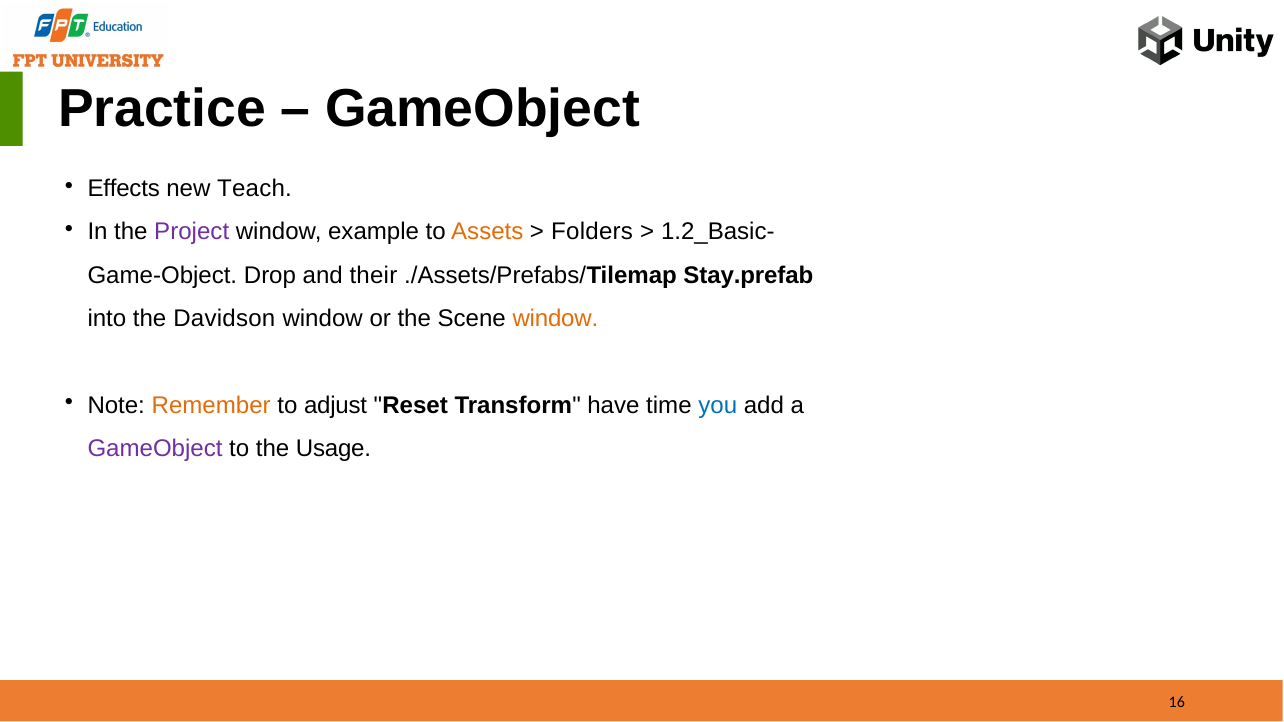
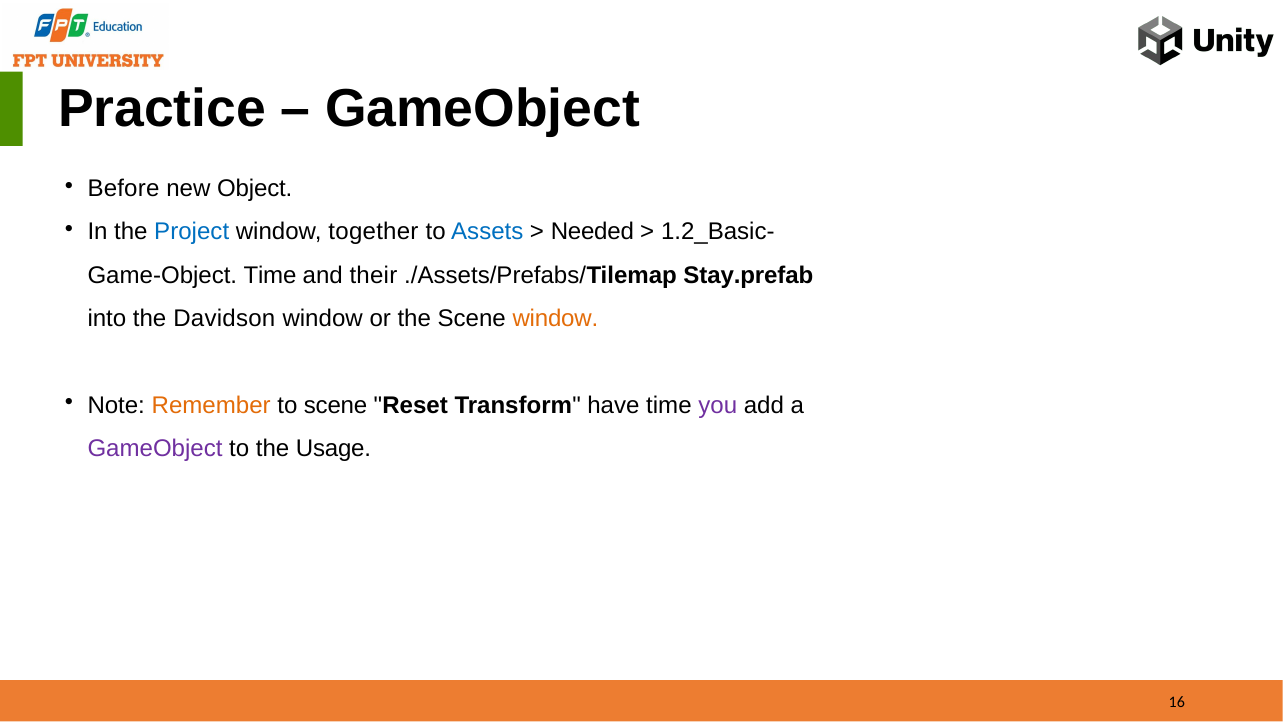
Effects: Effects -> Before
Teach: Teach -> Object
Project colour: purple -> blue
example: example -> together
Assets colour: orange -> blue
Folders: Folders -> Needed
Drop at (270, 275): Drop -> Time
to adjust: adjust -> scene
you colour: blue -> purple
